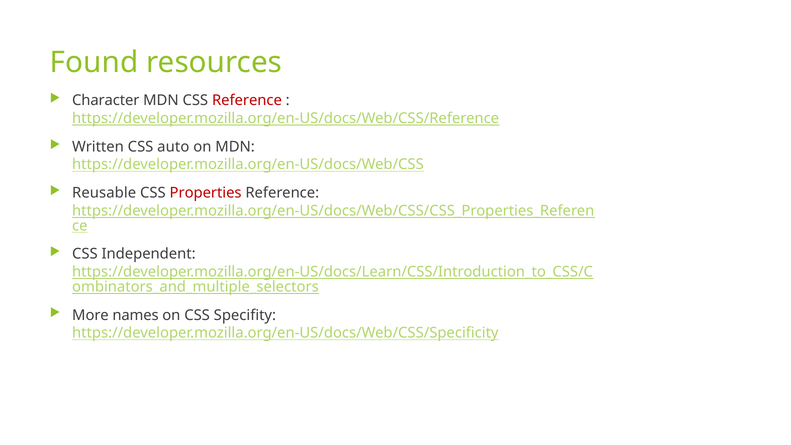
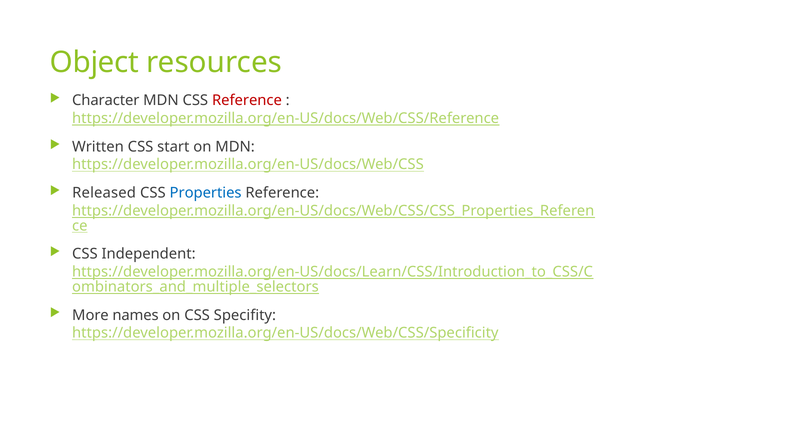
Found: Found -> Object
auto: auto -> start
Reusable: Reusable -> Released
Properties colour: red -> blue
